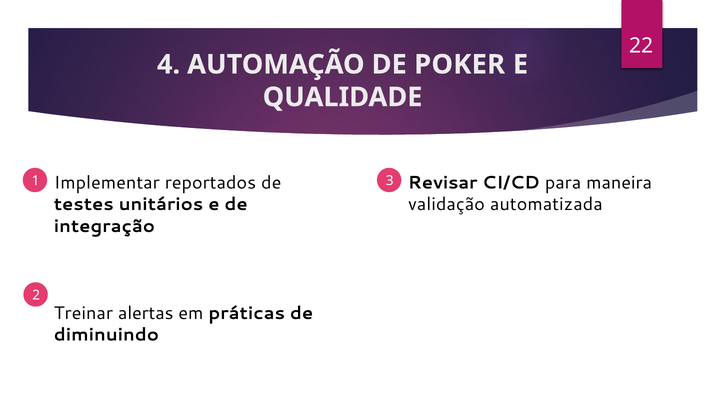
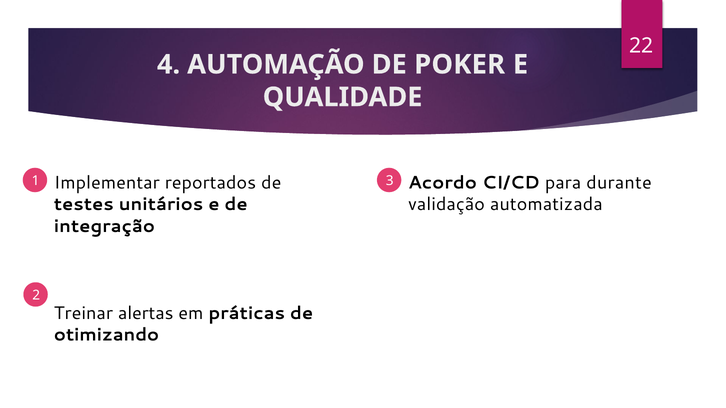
Revisar: Revisar -> Acordo
maneira: maneira -> durante
diminuindo: diminuindo -> otimizando
